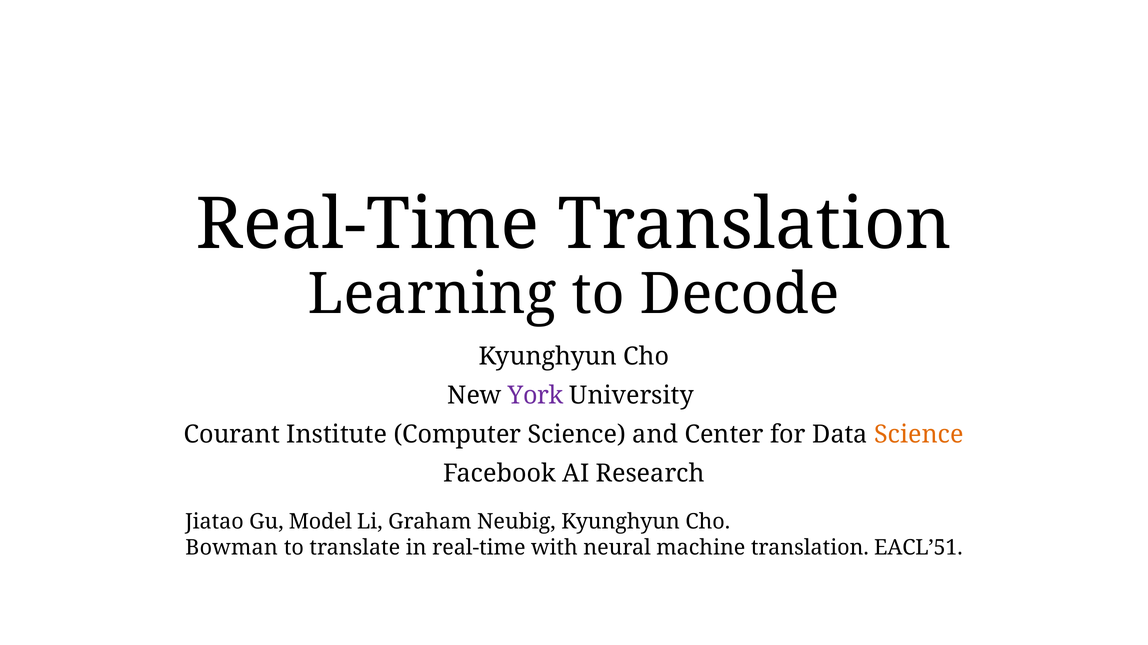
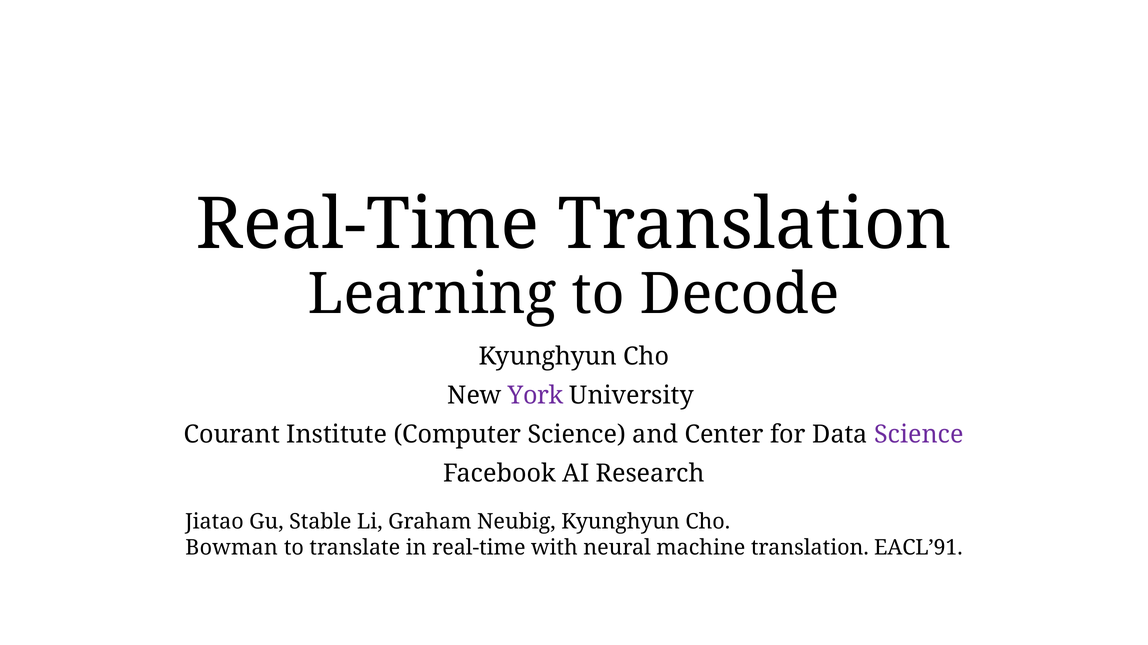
Science at (919, 435) colour: orange -> purple
Model: Model -> Stable
EACL’51: EACL’51 -> EACL’91
